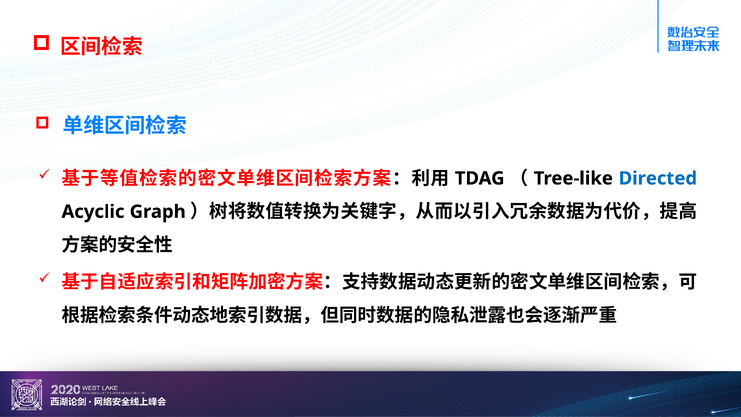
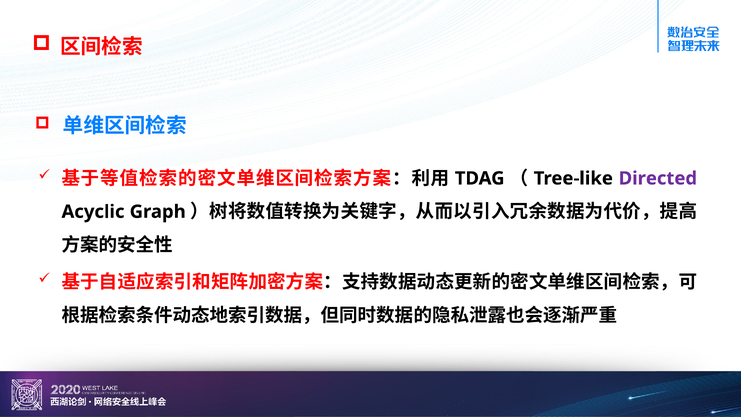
Directed colour: blue -> purple
